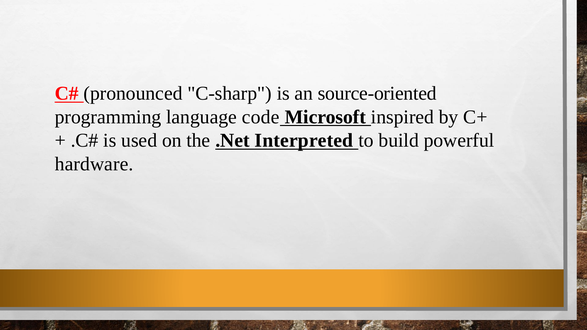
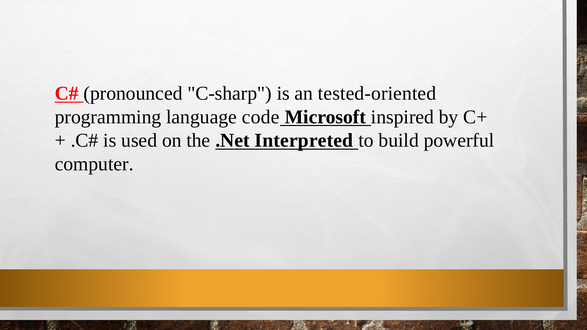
source-oriented: source-oriented -> tested-oriented
hardware: hardware -> computer
